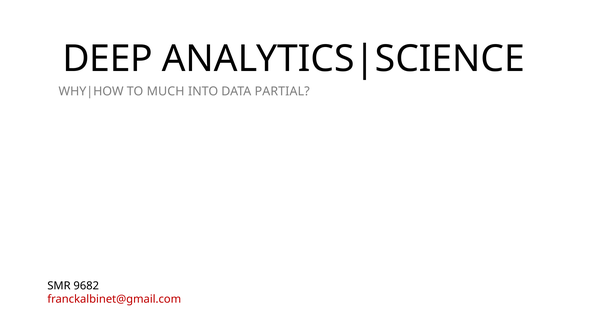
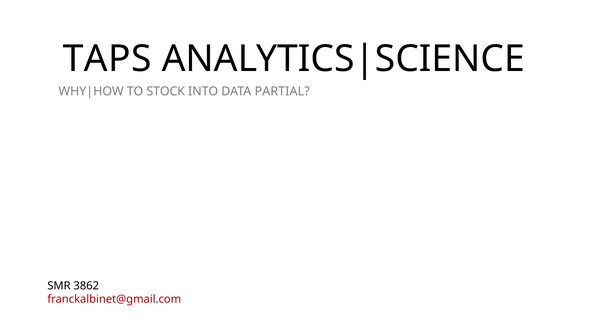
DEEP: DEEP -> TAPS
MUCH: MUCH -> STOCK
9682: 9682 -> 3862
